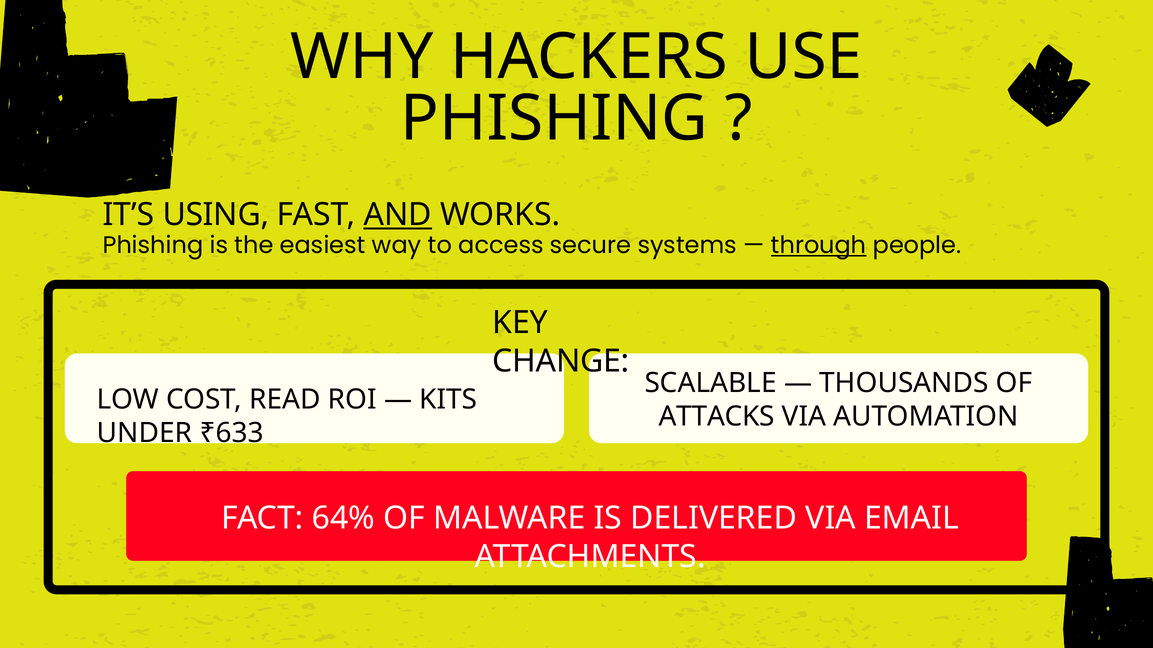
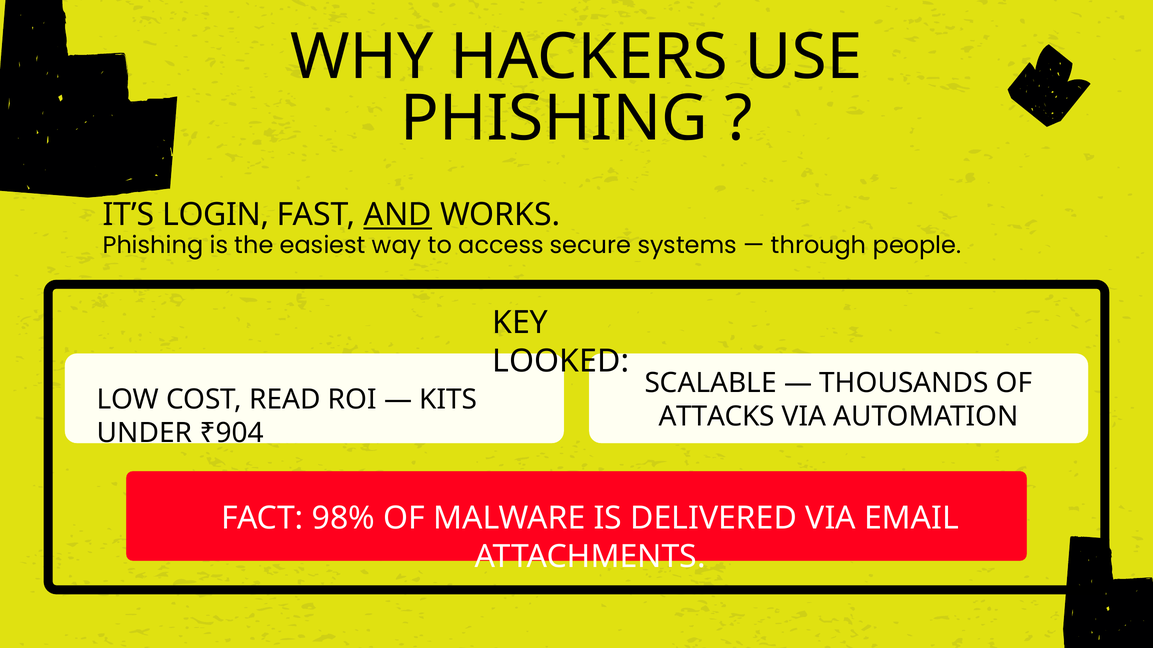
USING: USING -> LOGIN
through underline: present -> none
CHANGE: CHANGE -> LOOKED
₹633: ₹633 -> ₹904
64%: 64% -> 98%
